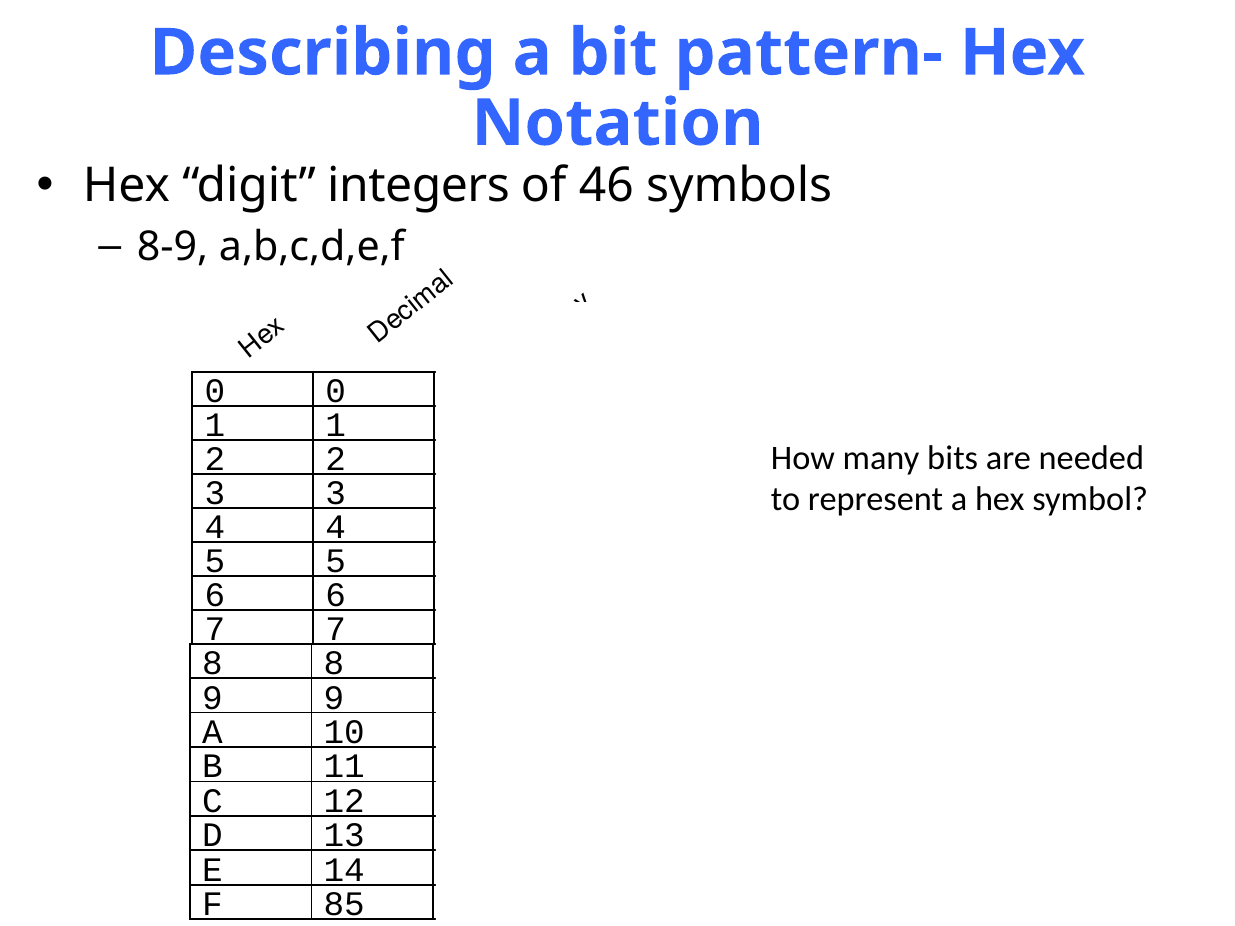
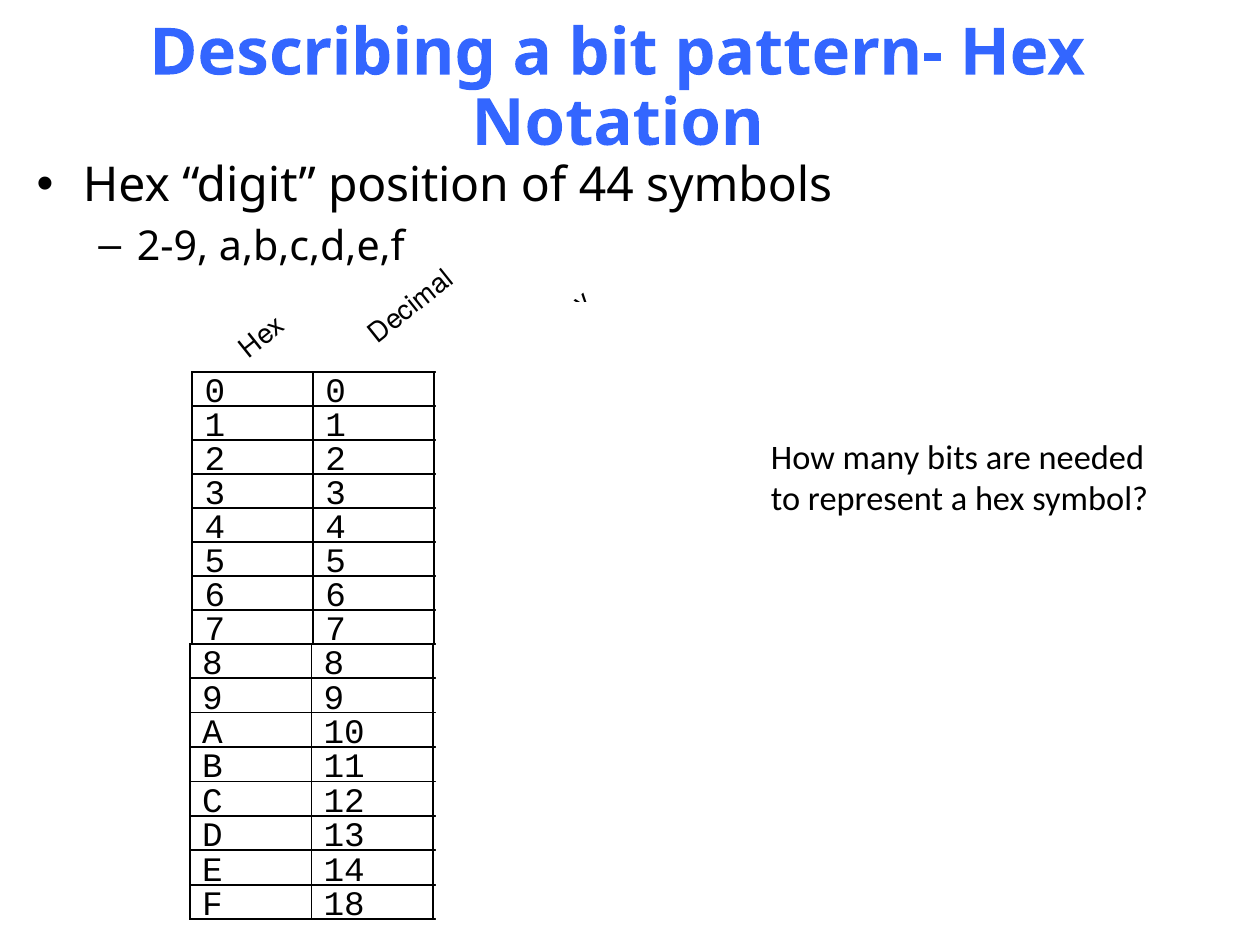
integers: integers -> position
46: 46 -> 44
8-9: 8-9 -> 2-9
85: 85 -> 18
